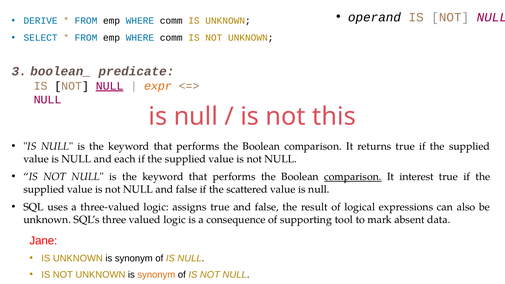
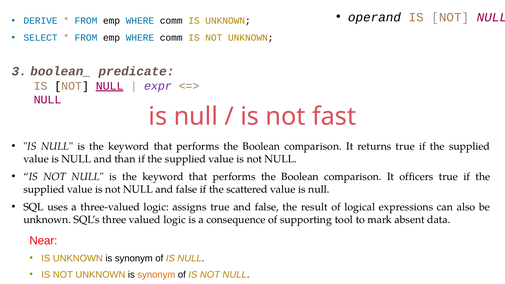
expr colour: orange -> purple
this: this -> fast
each: each -> than
comparison at (353, 177) underline: present -> none
interest: interest -> officers
Jane: Jane -> Near
